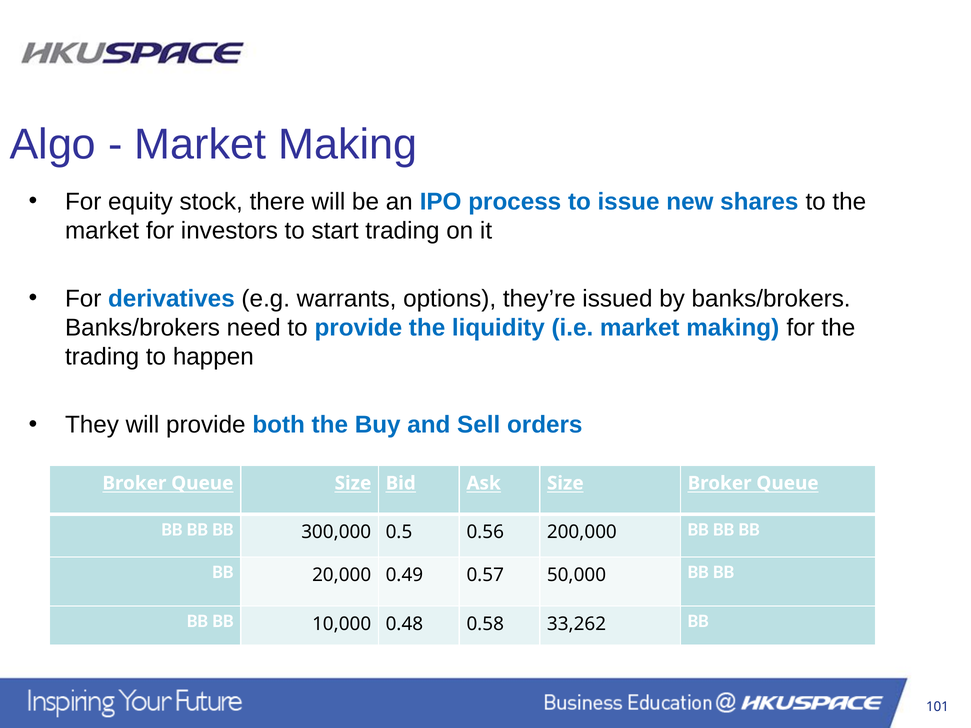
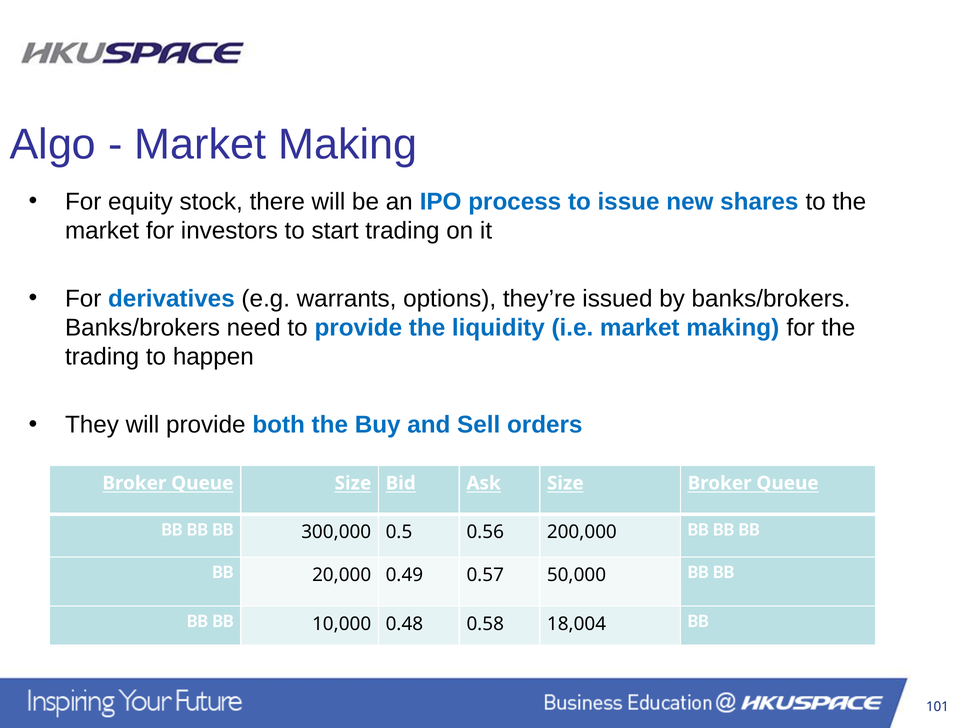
33,262: 33,262 -> 18,004
